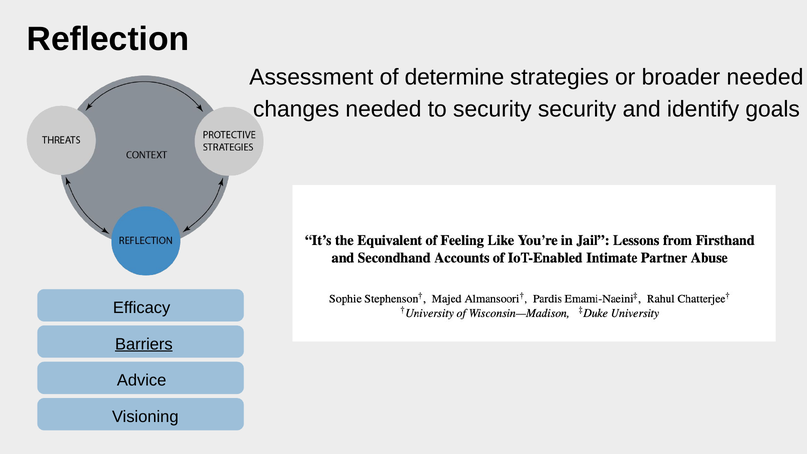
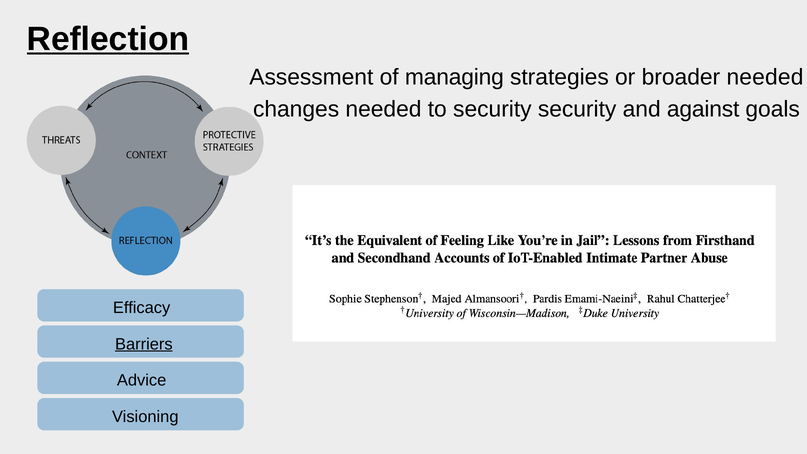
Reflection underline: none -> present
determine: determine -> managing
identify: identify -> against
